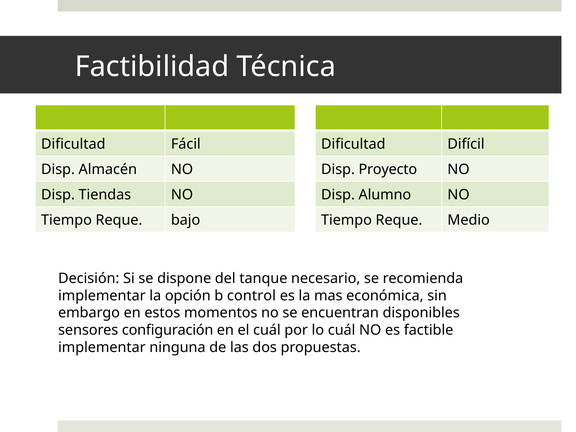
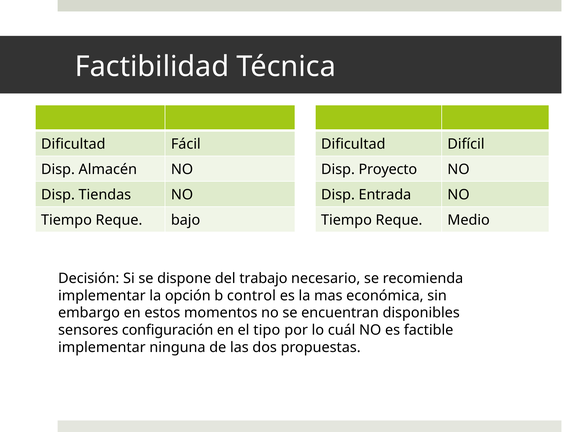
Alumno: Alumno -> Entrada
tanque: tanque -> trabajo
el cuál: cuál -> tipo
